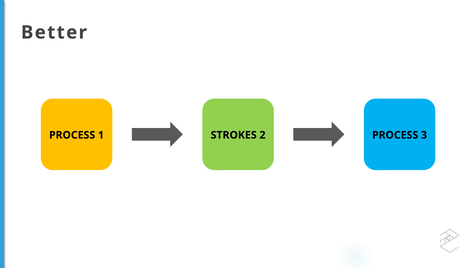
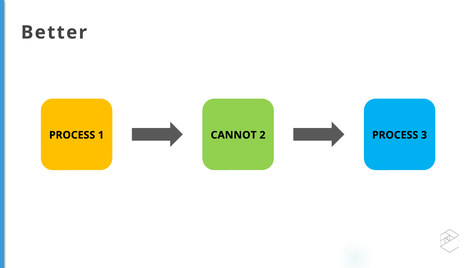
STROKES: STROKES -> CANNOT
